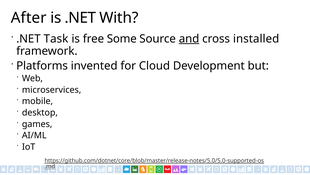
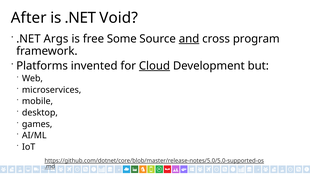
With: With -> Void
Task: Task -> Args
installed: installed -> program
Cloud underline: none -> present
